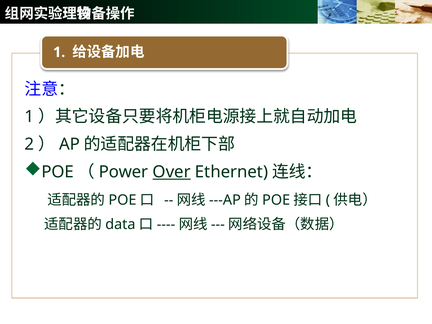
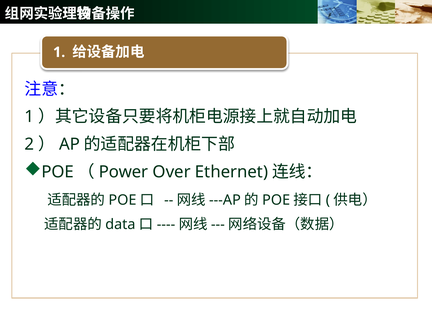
Over underline: present -> none
